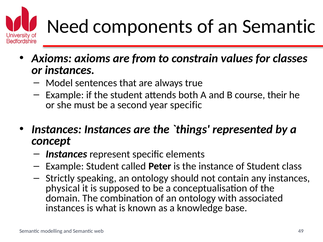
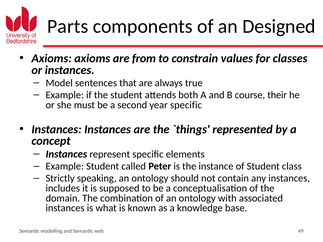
Need: Need -> Parts
an Semantic: Semantic -> Designed
physical: physical -> includes
